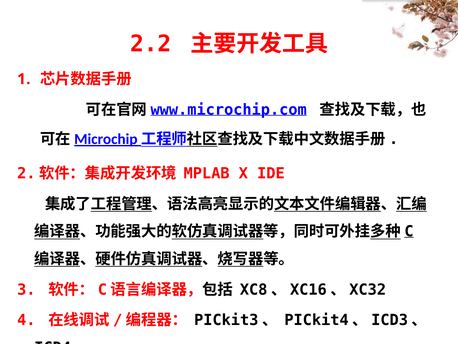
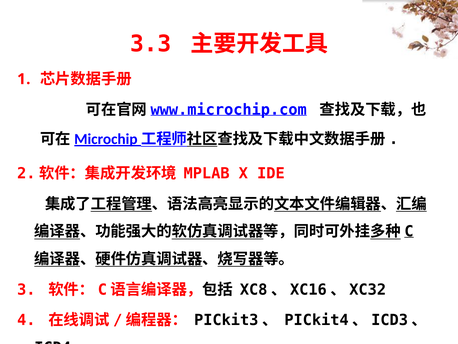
2.2: 2.2 -> 3.3
